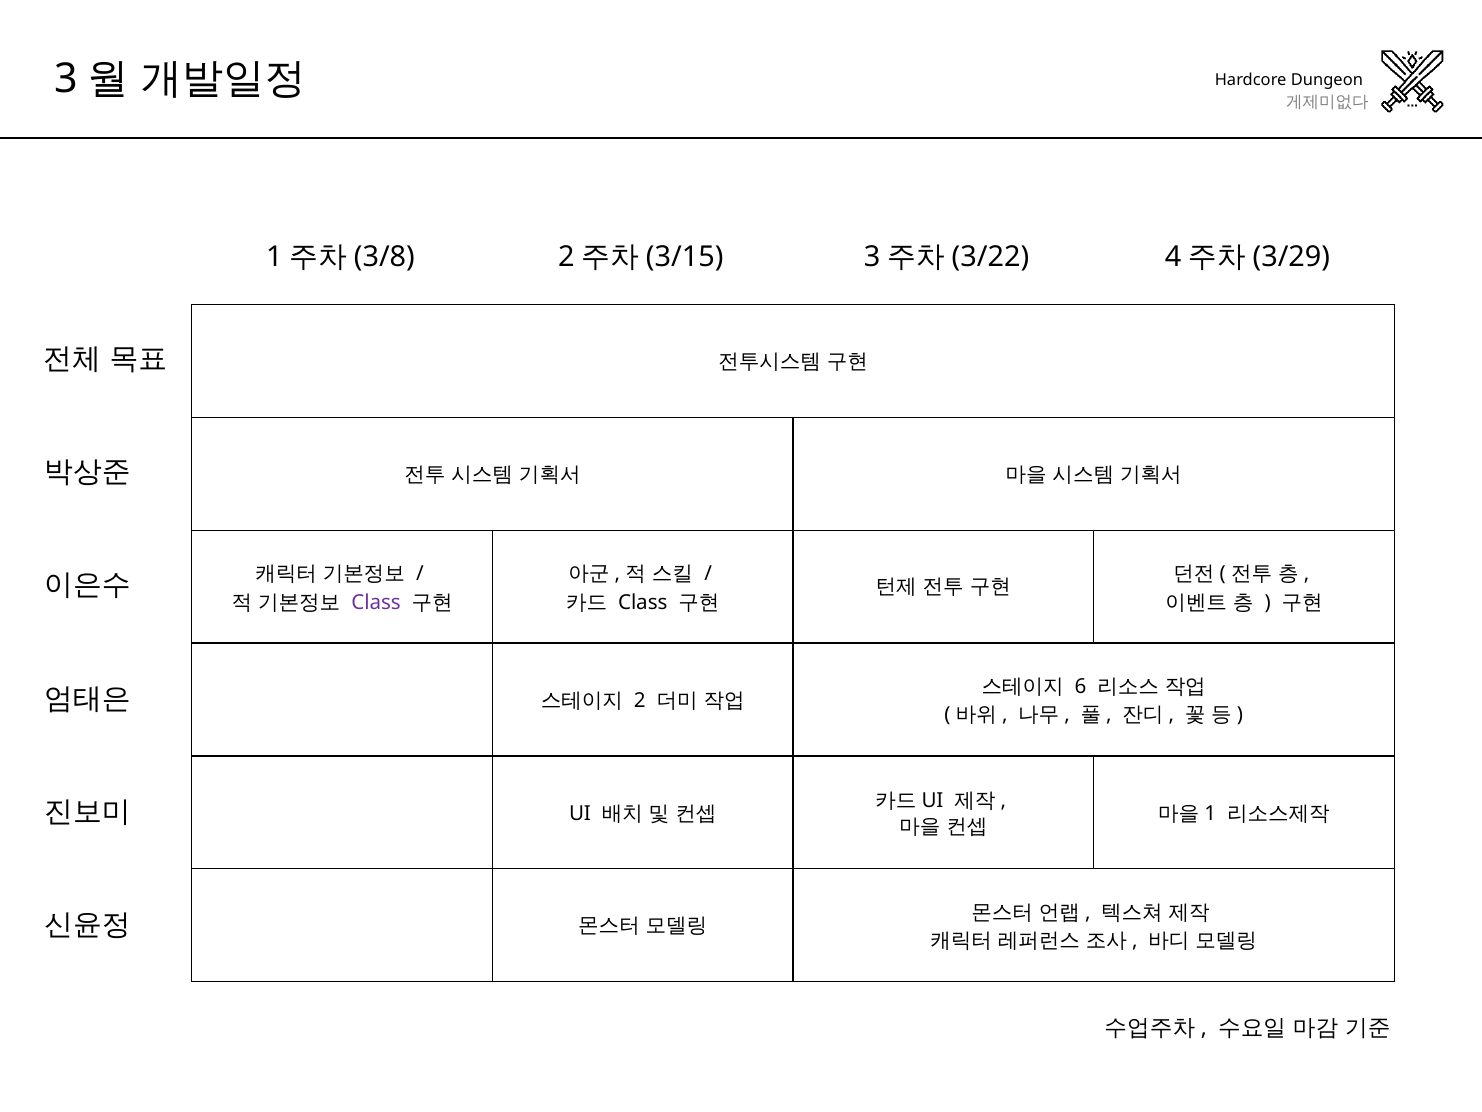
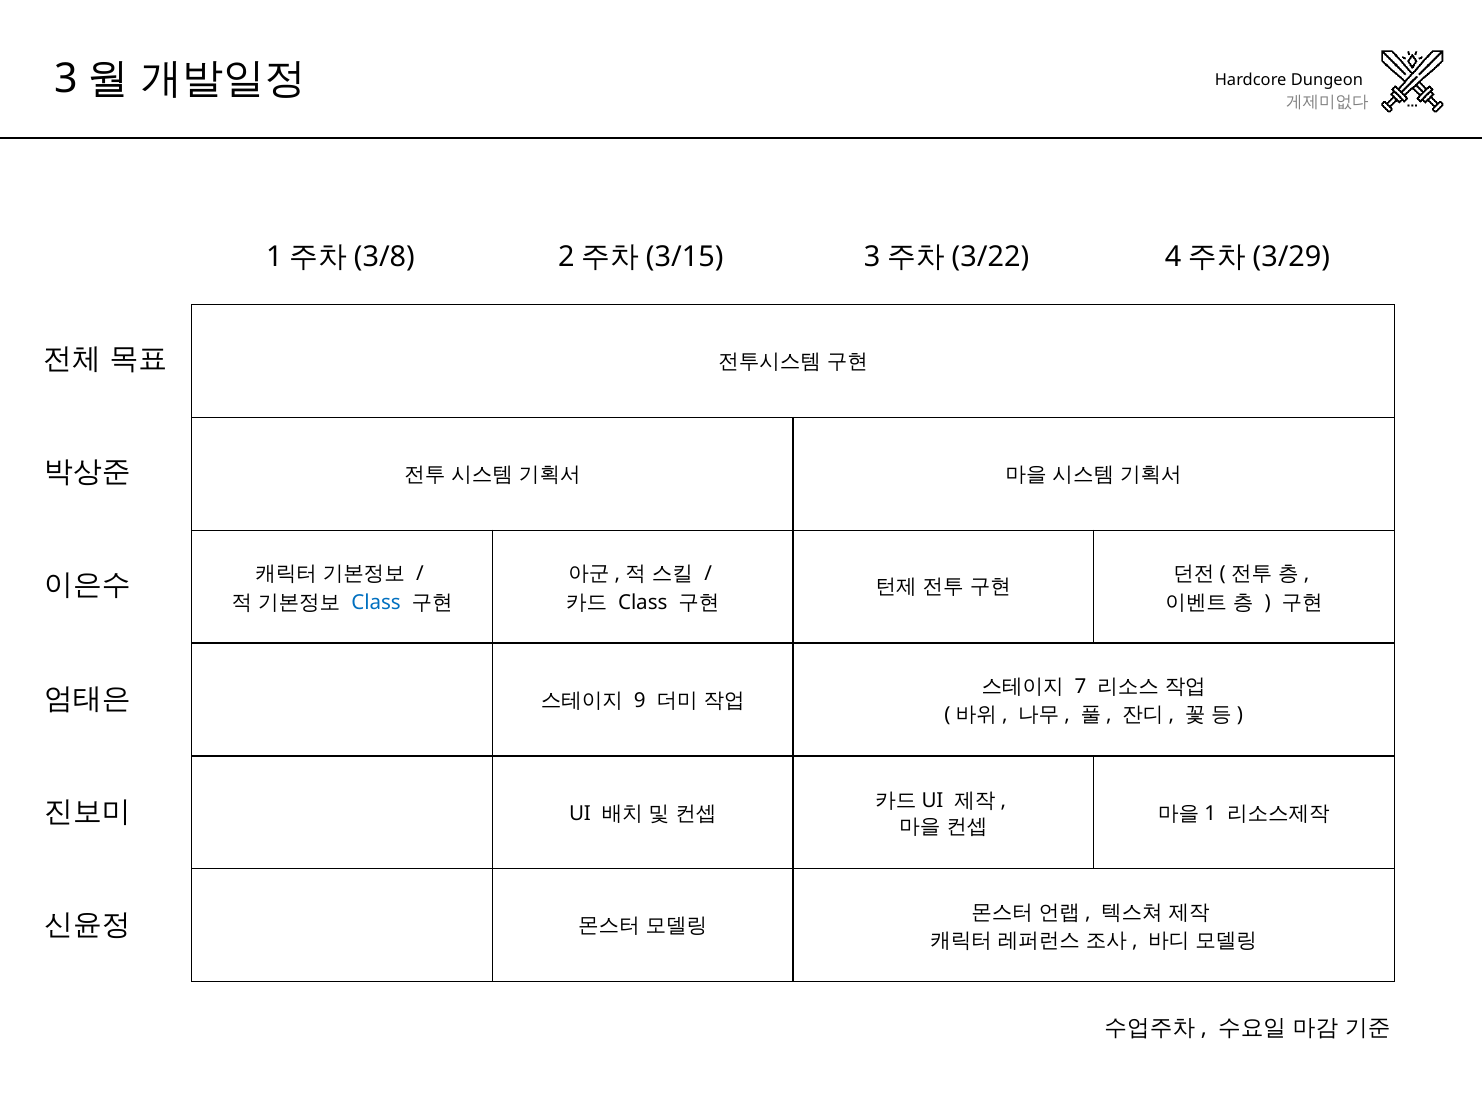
Class at (376, 602) colour: purple -> blue
6: 6 -> 7
2: 2 -> 9
